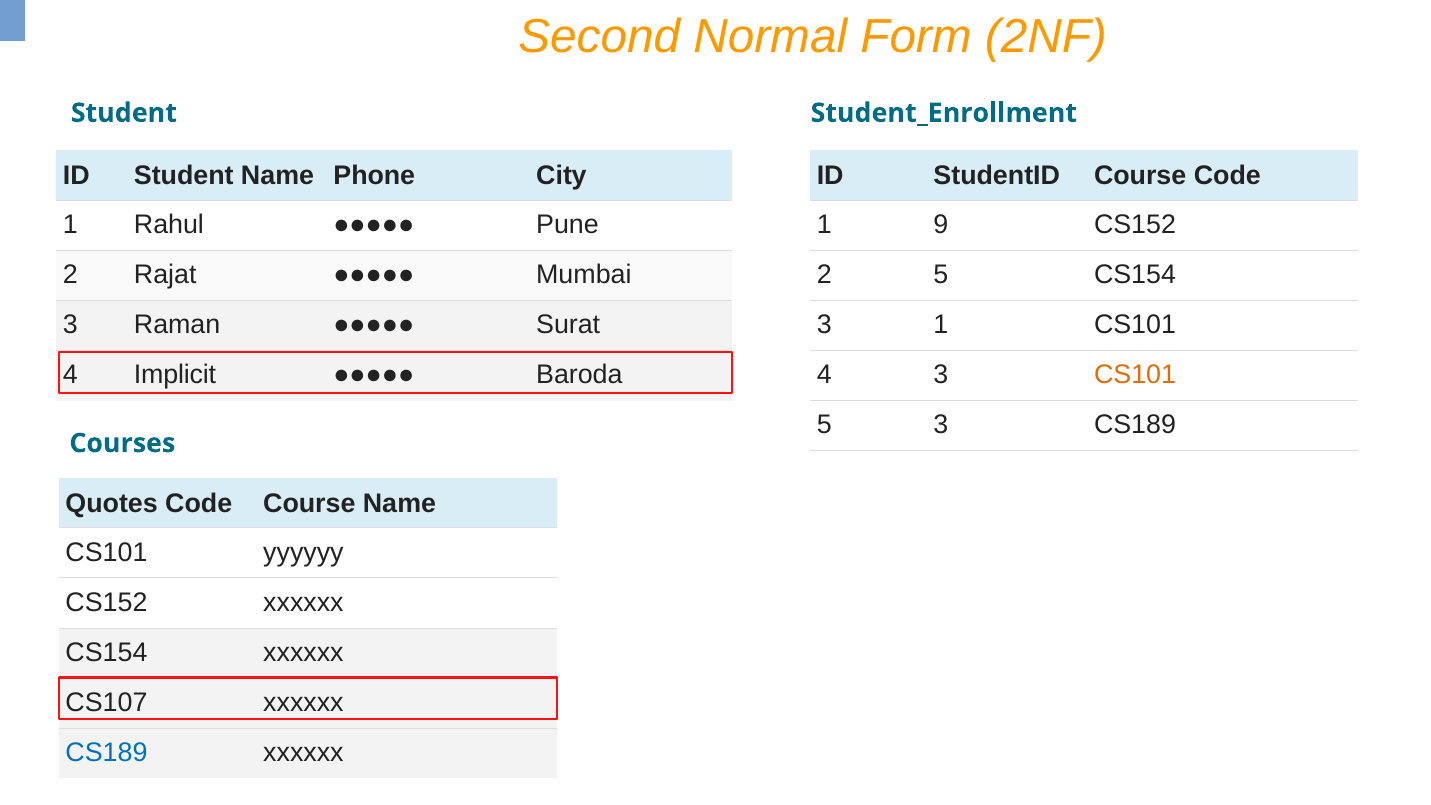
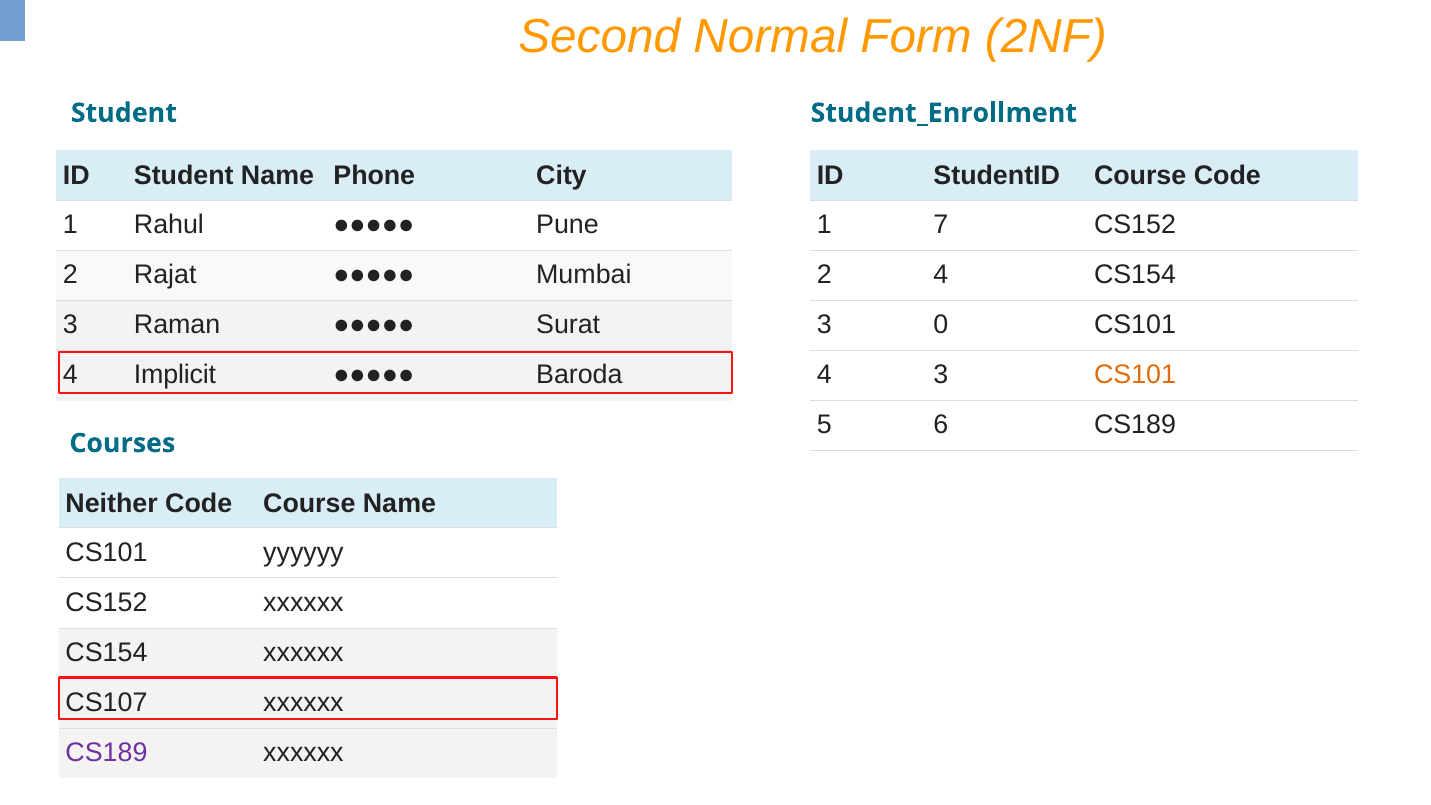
9: 9 -> 7
2 5: 5 -> 4
3 1: 1 -> 0
5 3: 3 -> 6
Quotes: Quotes -> Neither
CS189 at (106, 752) colour: blue -> purple
